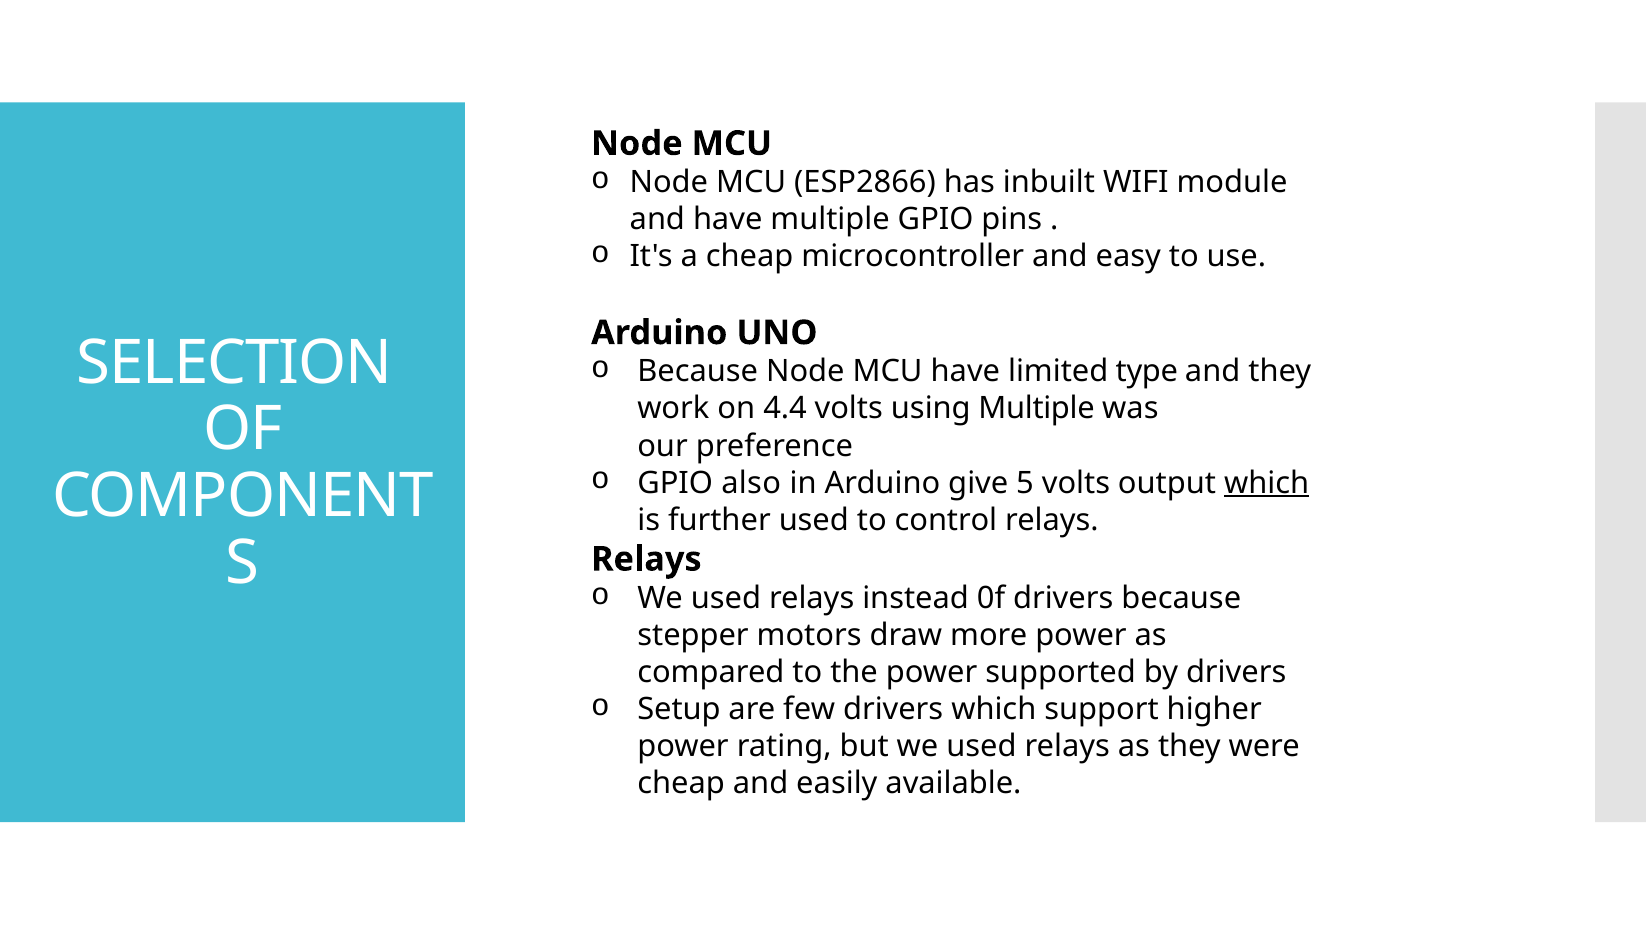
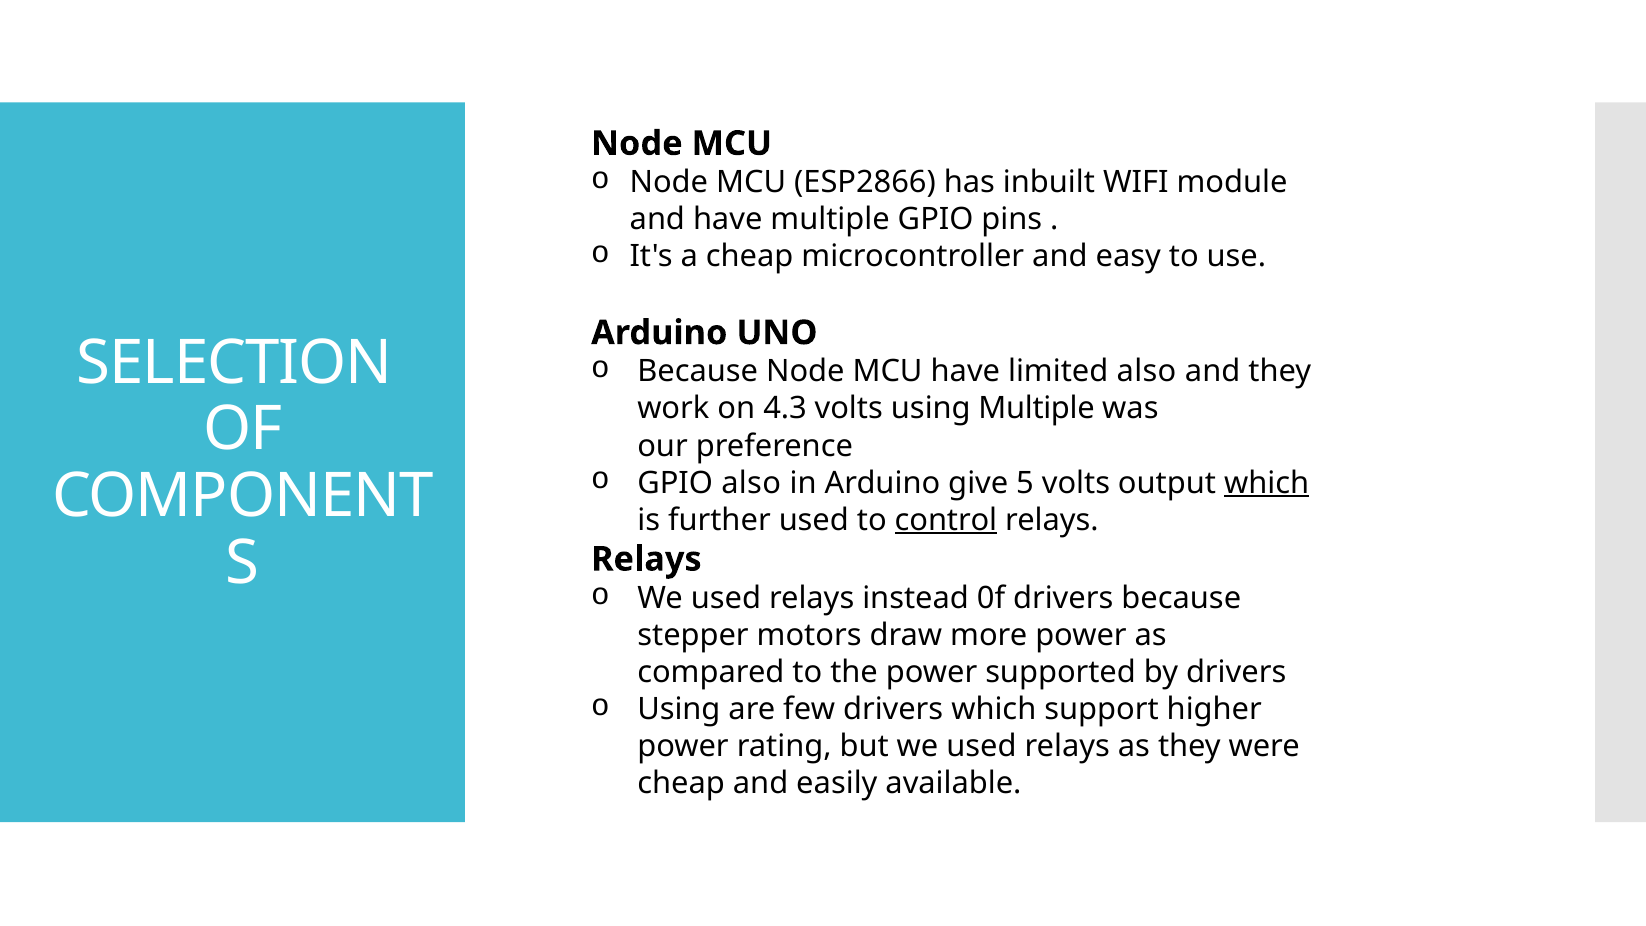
limited type: type -> also
4.4: 4.4 -> 4.3
control underline: none -> present
Setup at (679, 709): Setup -> Using
